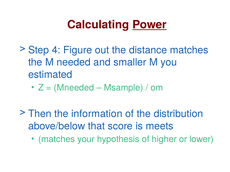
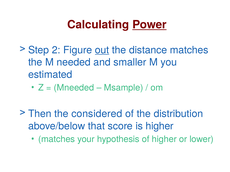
4: 4 -> 2
out underline: none -> present
information: information -> considered
is meets: meets -> higher
